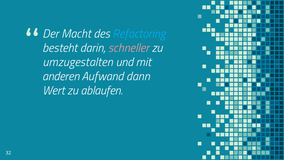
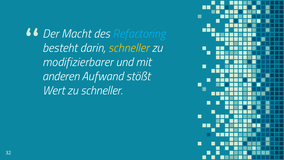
schneller at (129, 48) colour: pink -> yellow
umzugestalten: umzugestalten -> modifizierbarer
dann: dann -> stößt
zu ablaufen: ablaufen -> schneller
